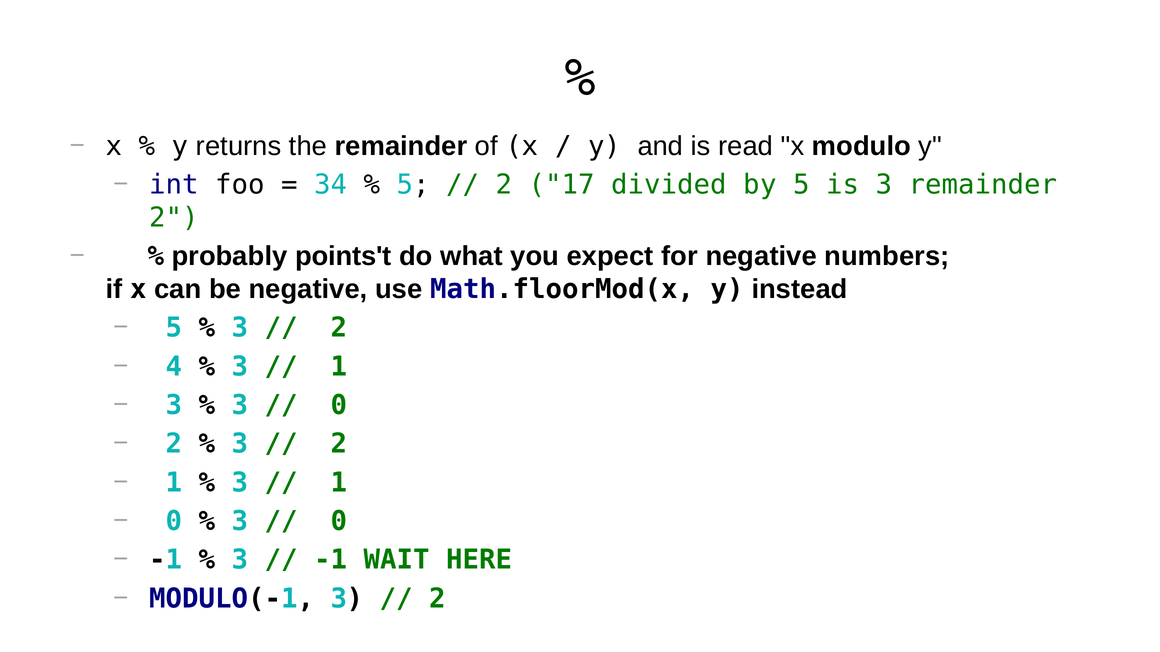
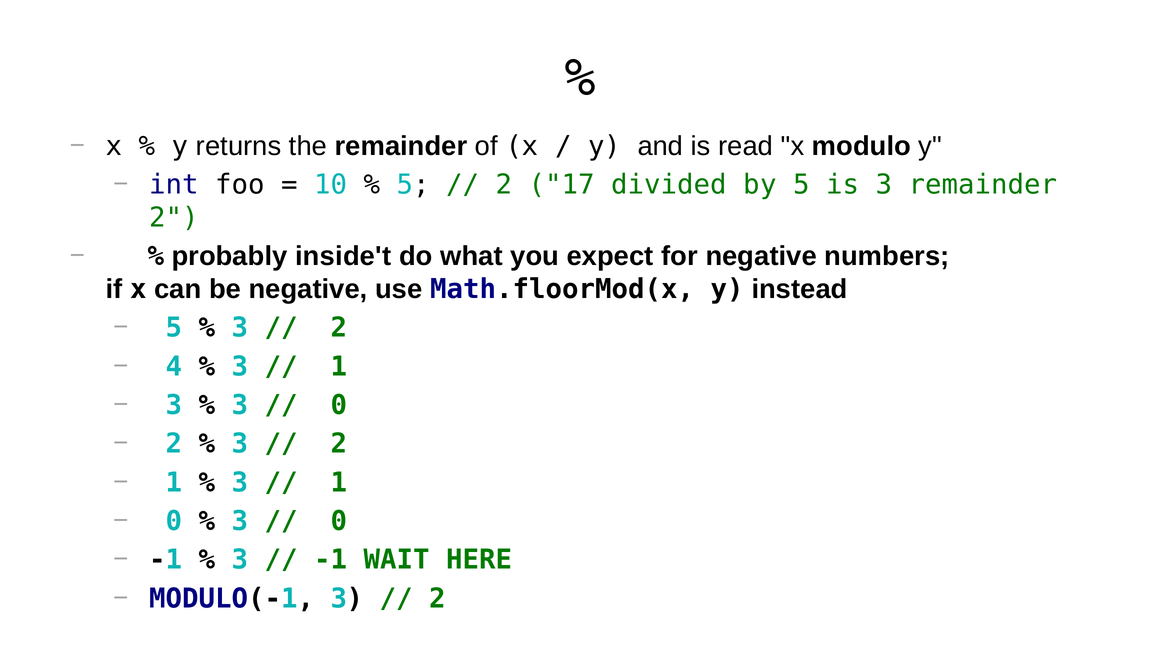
34: 34 -> 10
points't: points't -> inside't
